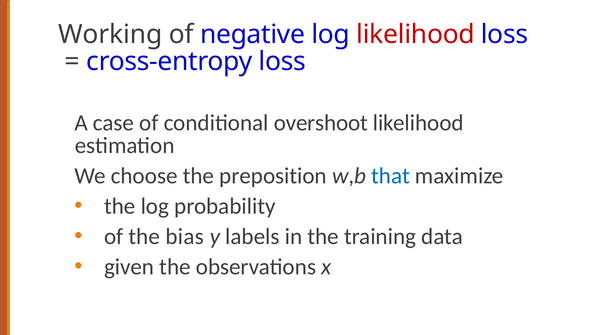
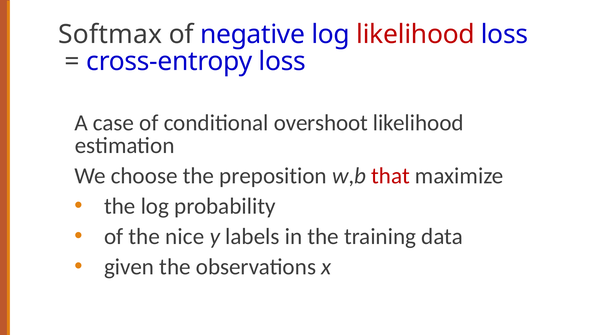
Working: Working -> Softmax
that colour: blue -> red
bias: bias -> nice
